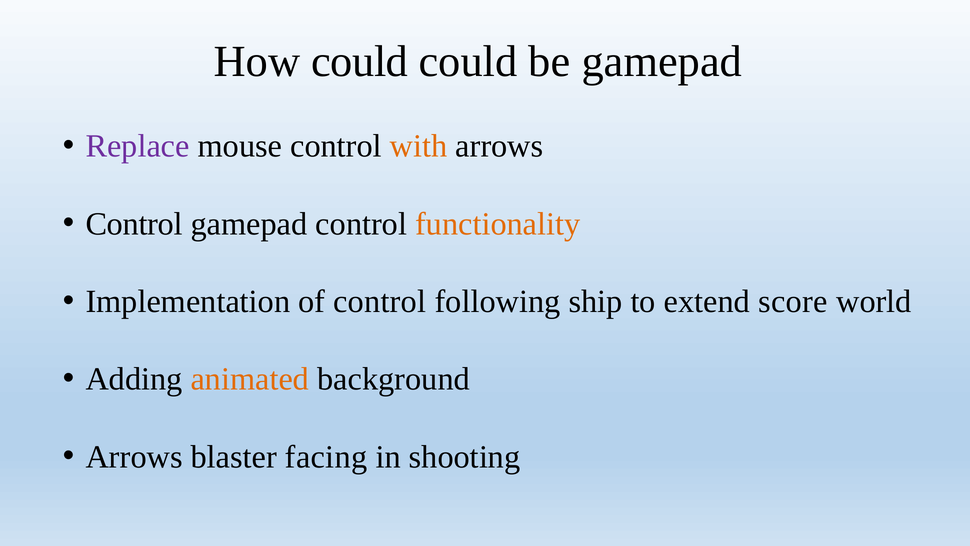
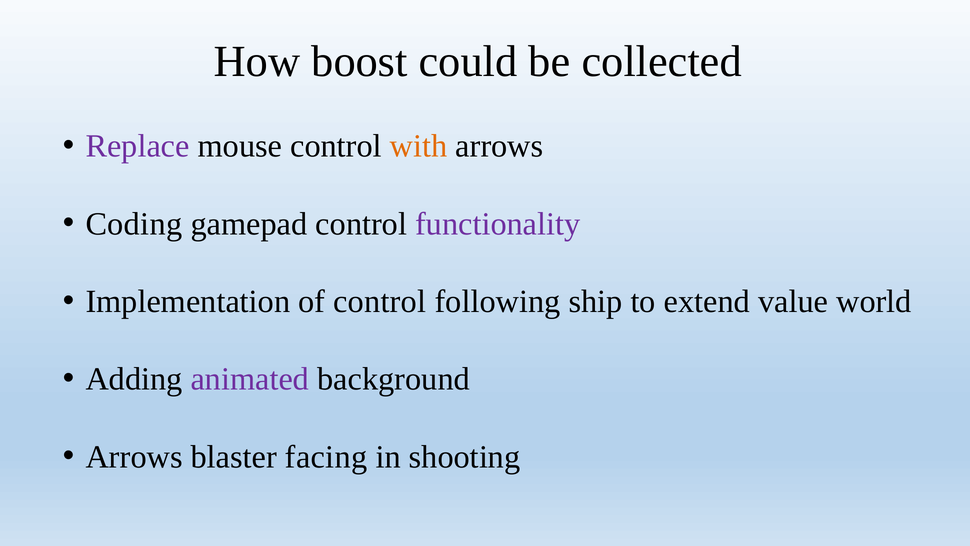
How could: could -> boost
be gamepad: gamepad -> collected
Control at (134, 224): Control -> Coding
functionality colour: orange -> purple
score: score -> value
animated colour: orange -> purple
